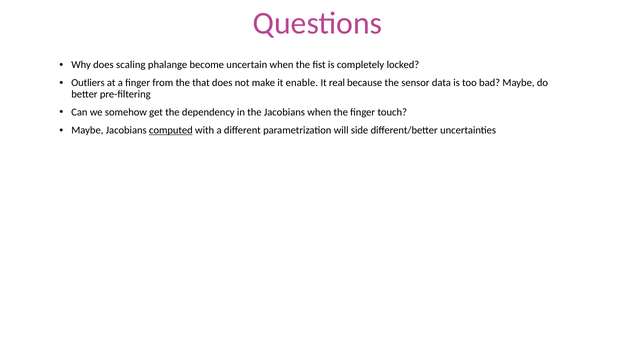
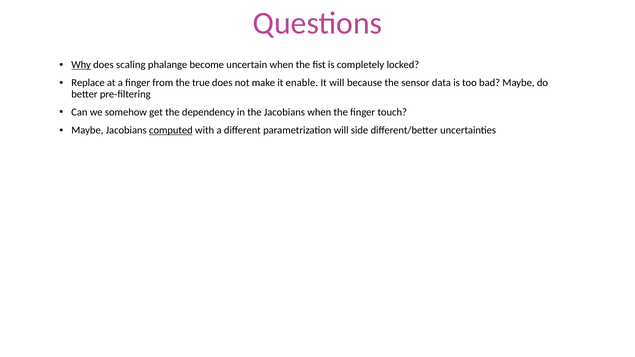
Why underline: none -> present
Outliers: Outliers -> Replace
that: that -> true
It real: real -> will
